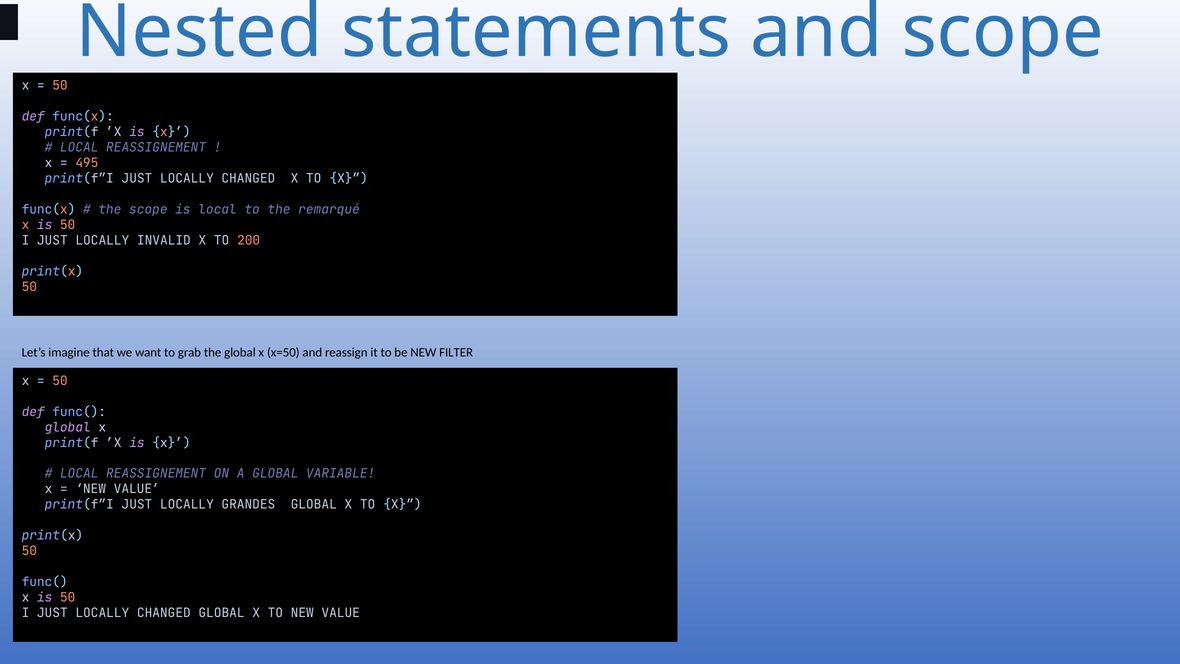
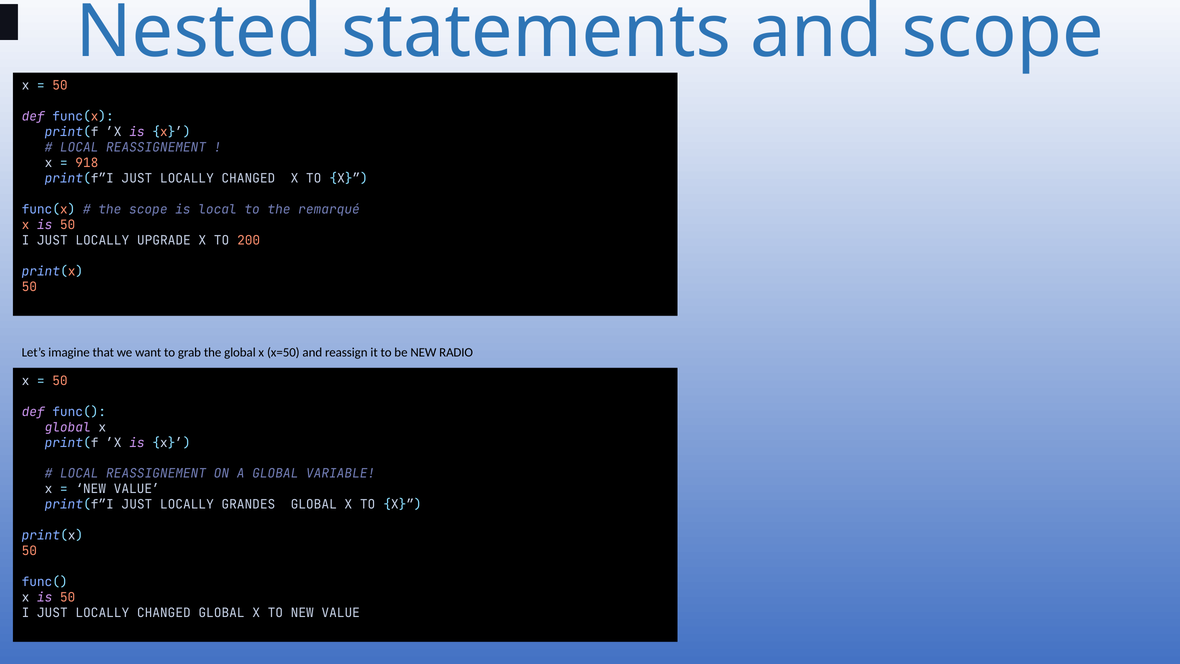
495: 495 -> 918
INVALID: INVALID -> UPGRADE
FILTER: FILTER -> RADIO
